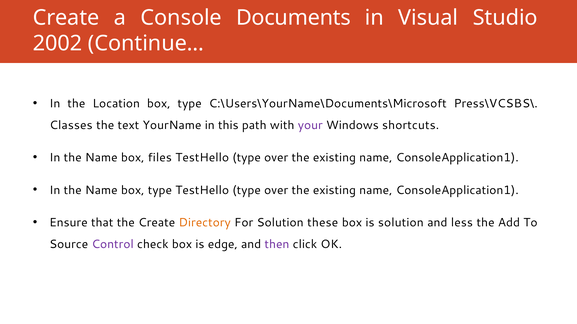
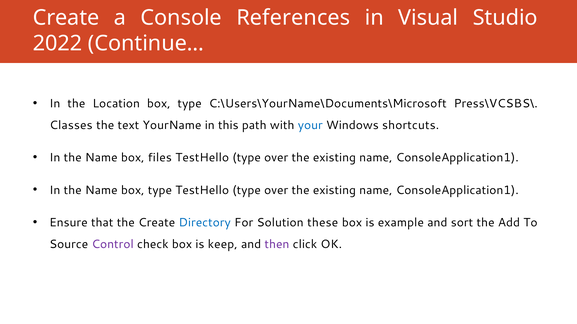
Documents: Documents -> References
2002: 2002 -> 2022
your colour: purple -> blue
Directory colour: orange -> blue
is solution: solution -> example
less: less -> sort
edge: edge -> keep
